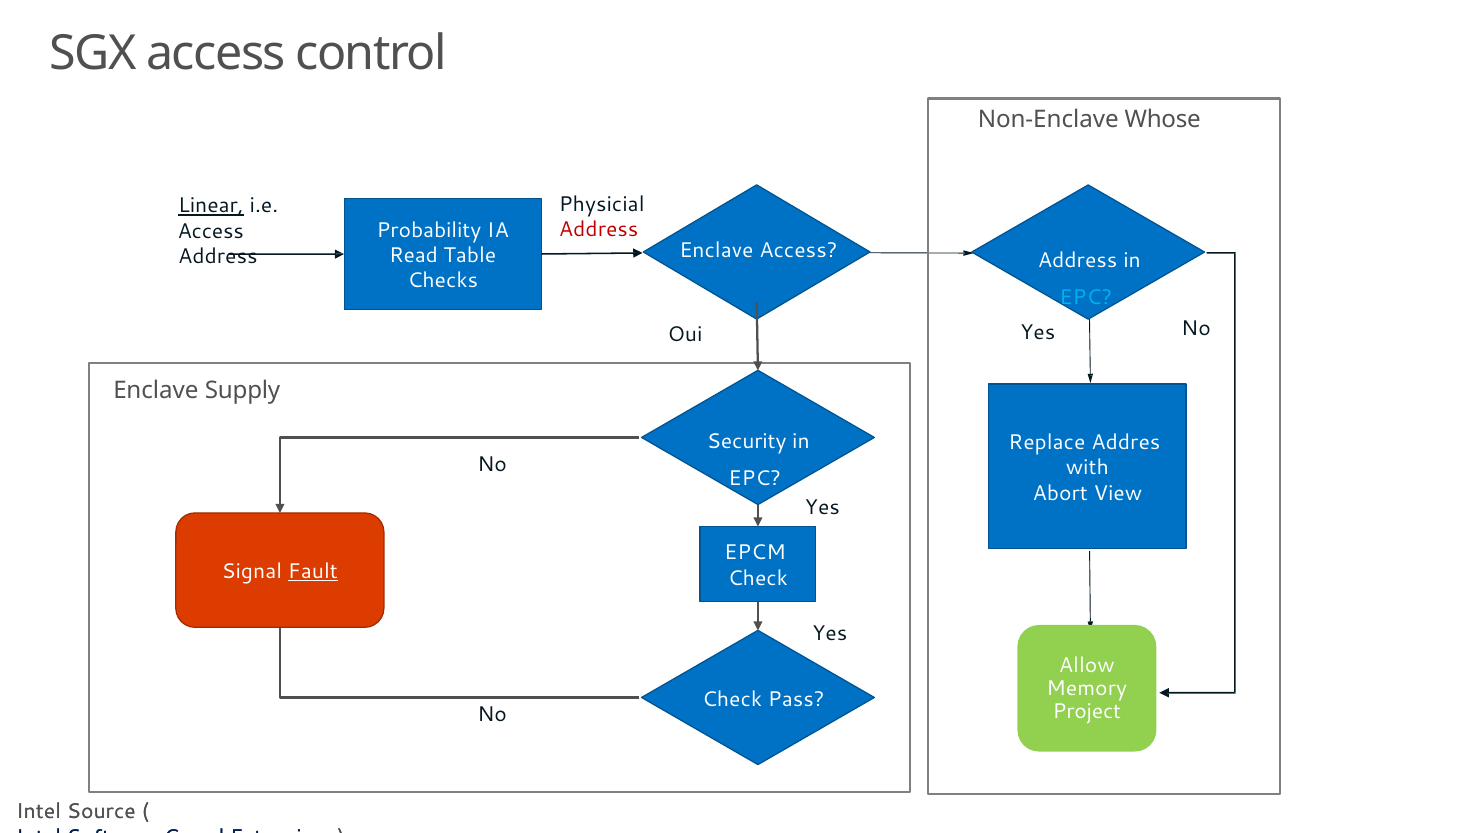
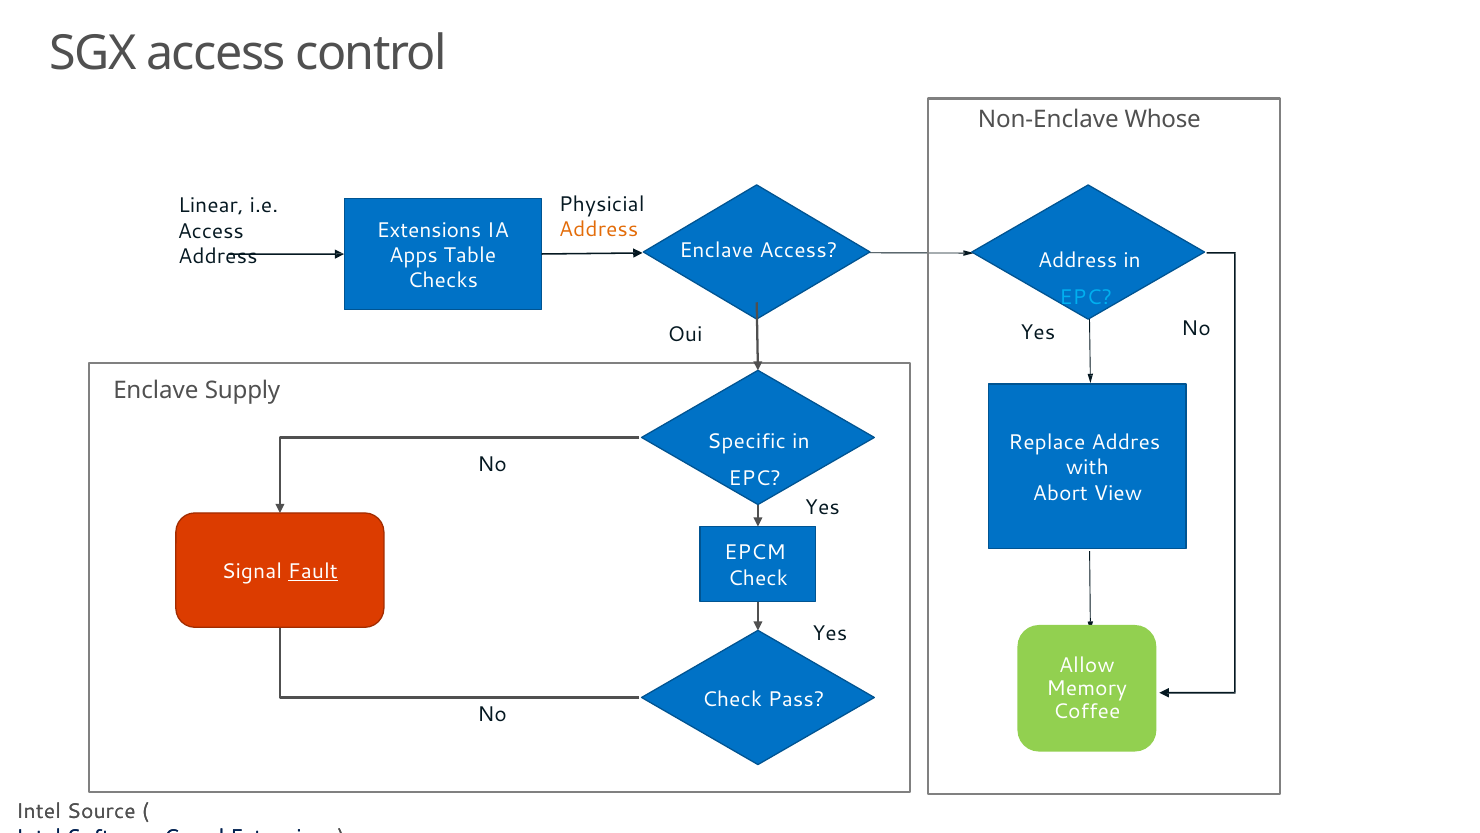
Linear underline: present -> none
Address at (599, 230) colour: red -> orange
Probability at (429, 230): Probability -> Extensions
Read: Read -> Apps
Security: Security -> Specific
Project: Project -> Coffee
